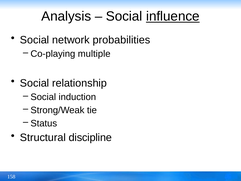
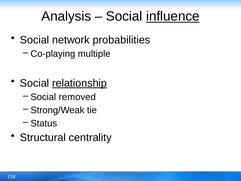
relationship underline: none -> present
induction: induction -> removed
discipline: discipline -> centrality
